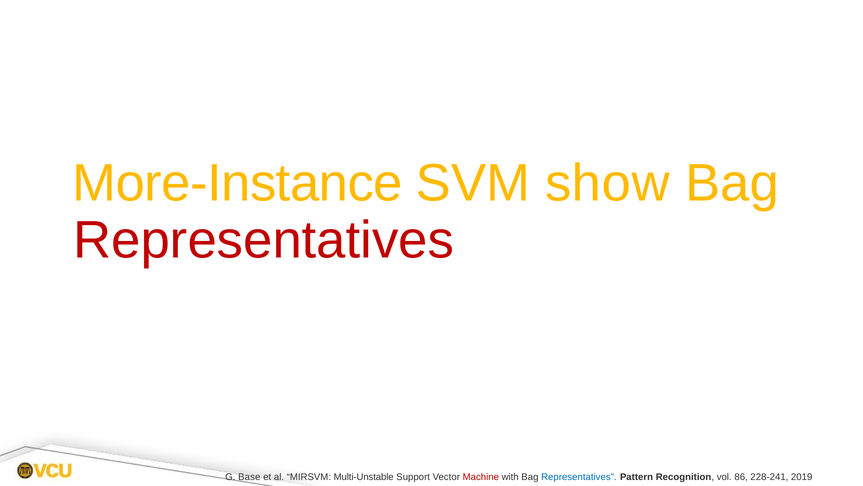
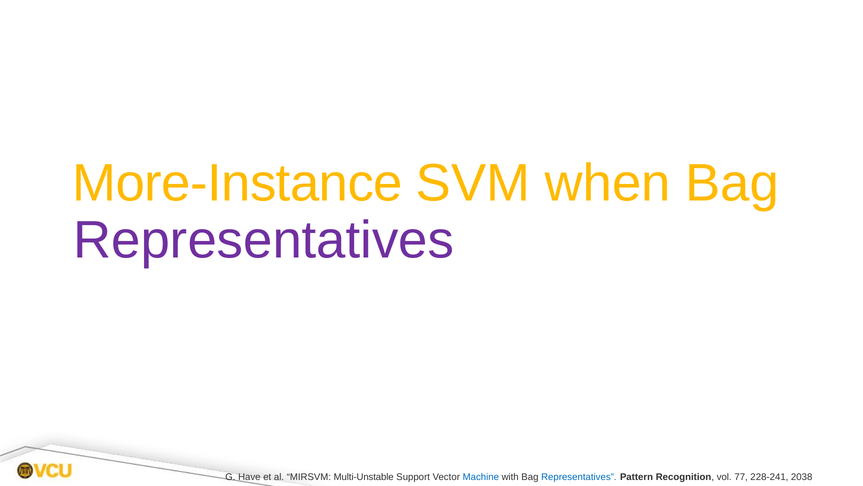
show: show -> when
Representatives at (264, 240) colour: red -> purple
Base: Base -> Have
Machine colour: red -> blue
86: 86 -> 77
2019: 2019 -> 2038
